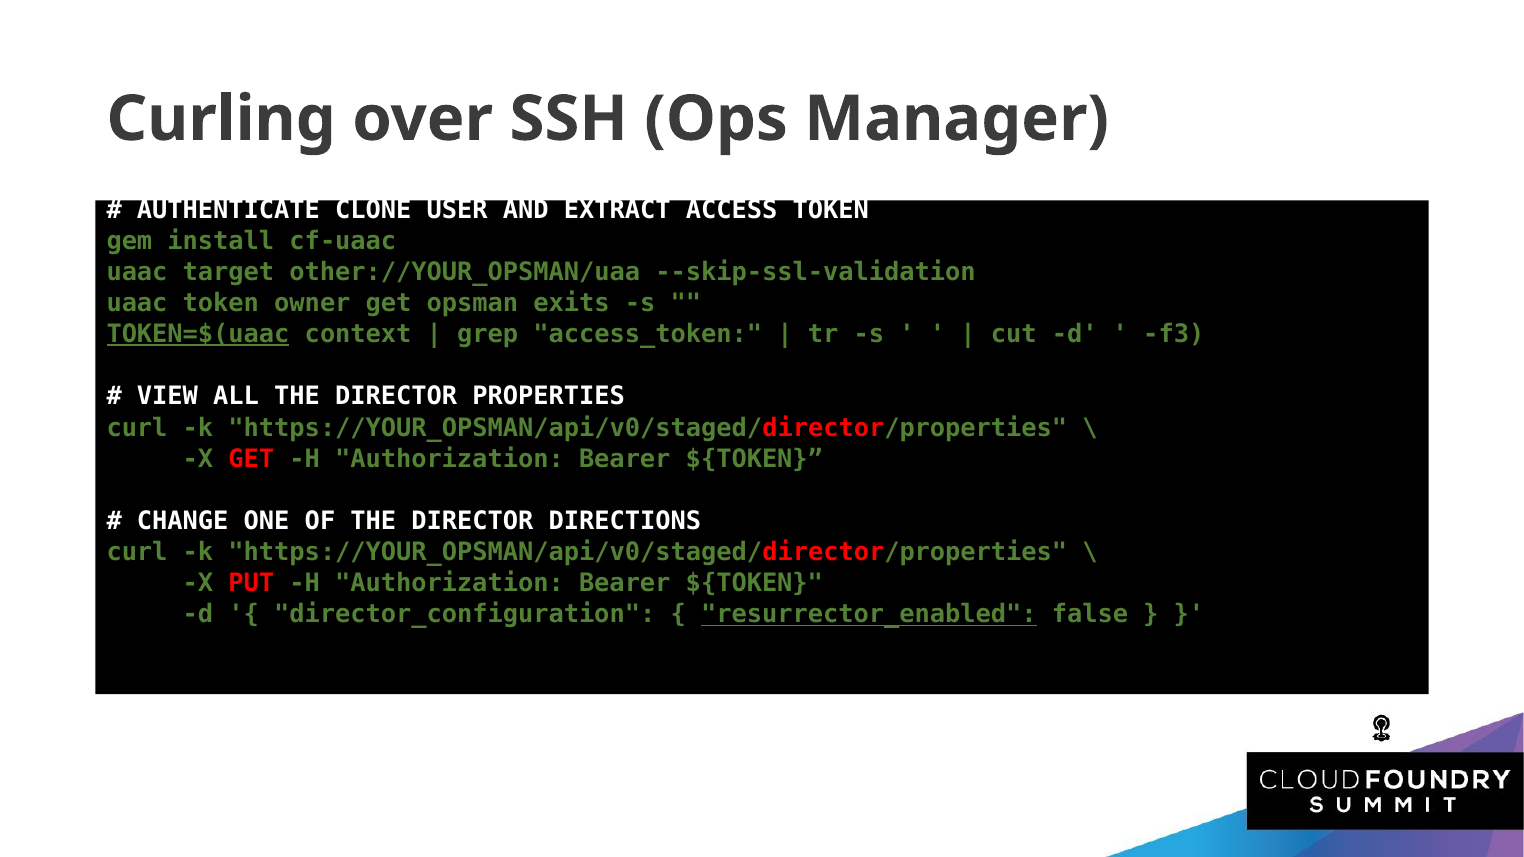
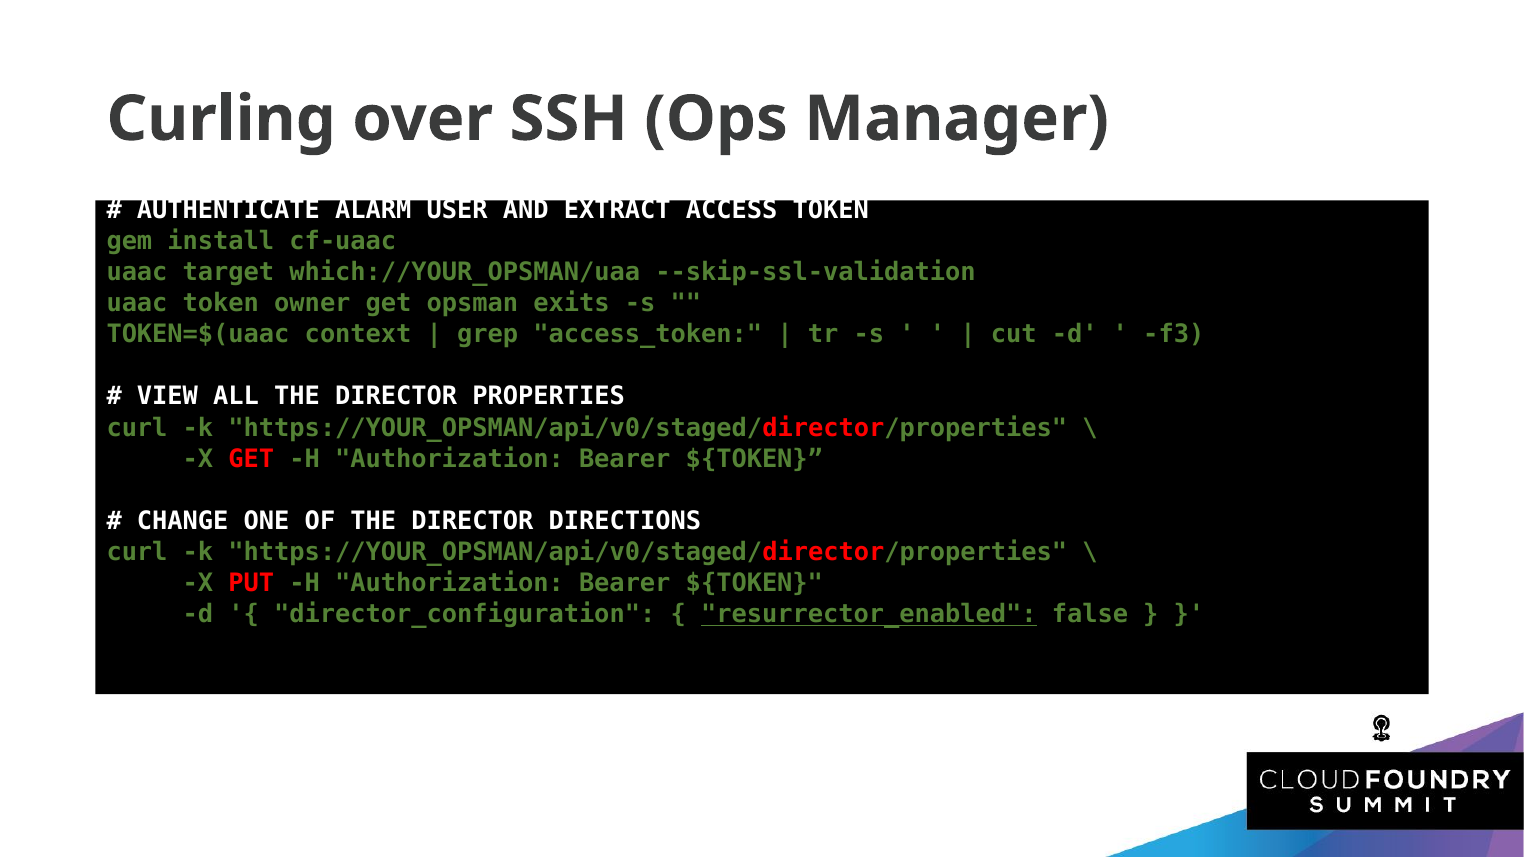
CLONE: CLONE -> ALARM
other://YOUR_OPSMAN/uaa: other://YOUR_OPSMAN/uaa -> which://YOUR_OPSMAN/uaa
TOKEN=$(uaac underline: present -> none
